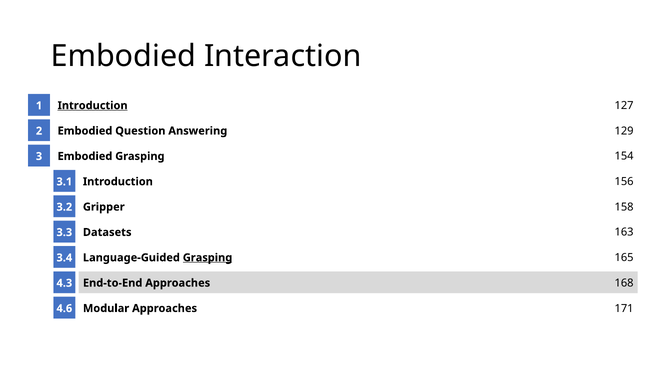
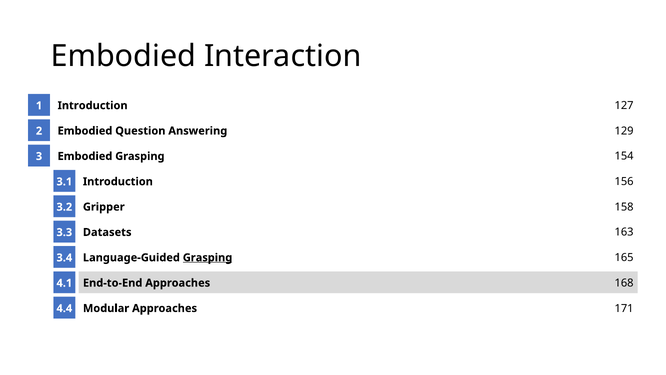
Introduction at (93, 105) underline: present -> none
4.3: 4.3 -> 4.1
4.6: 4.6 -> 4.4
